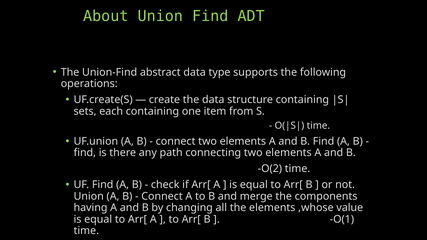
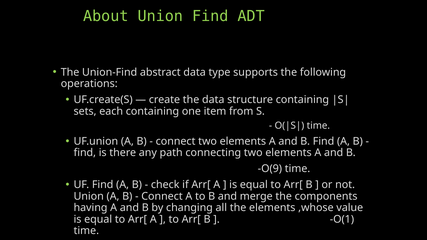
O(2: O(2 -> O(9
